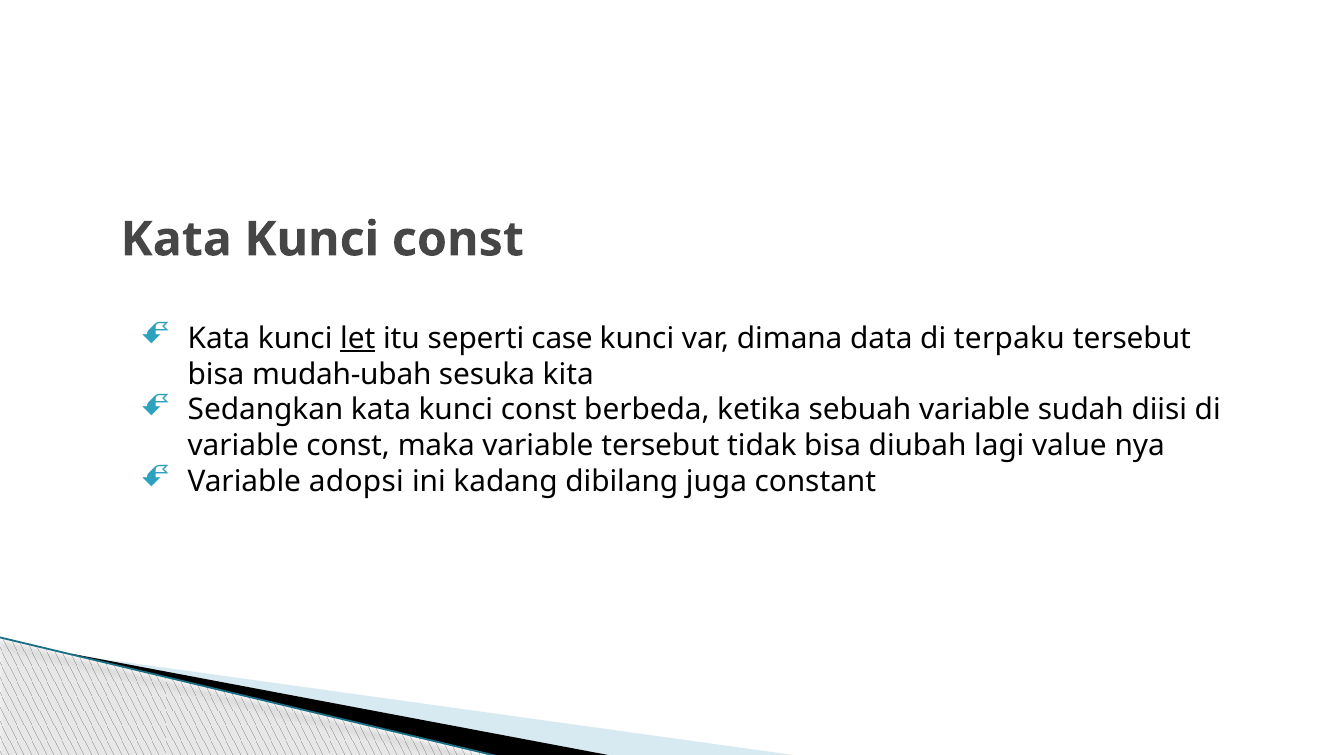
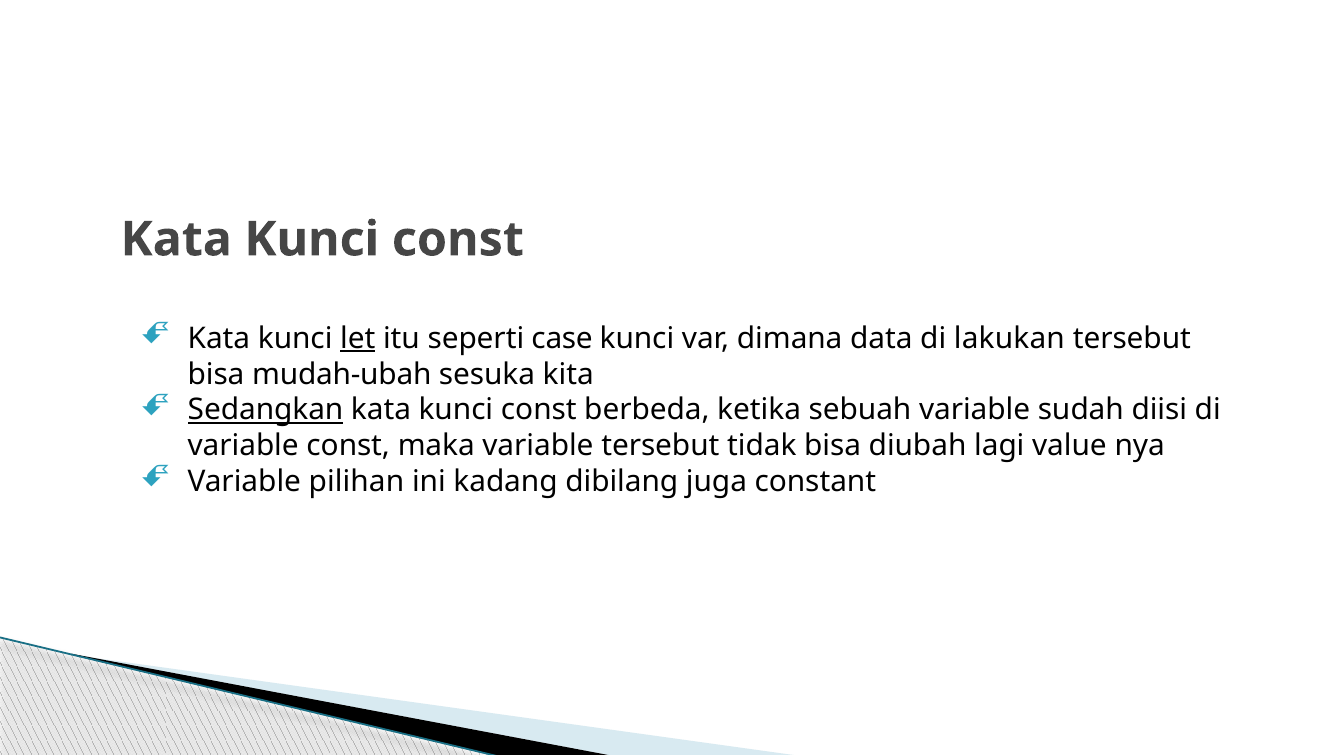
terpaku: terpaku -> lakukan
Sedangkan underline: none -> present
adopsi: adopsi -> pilihan
